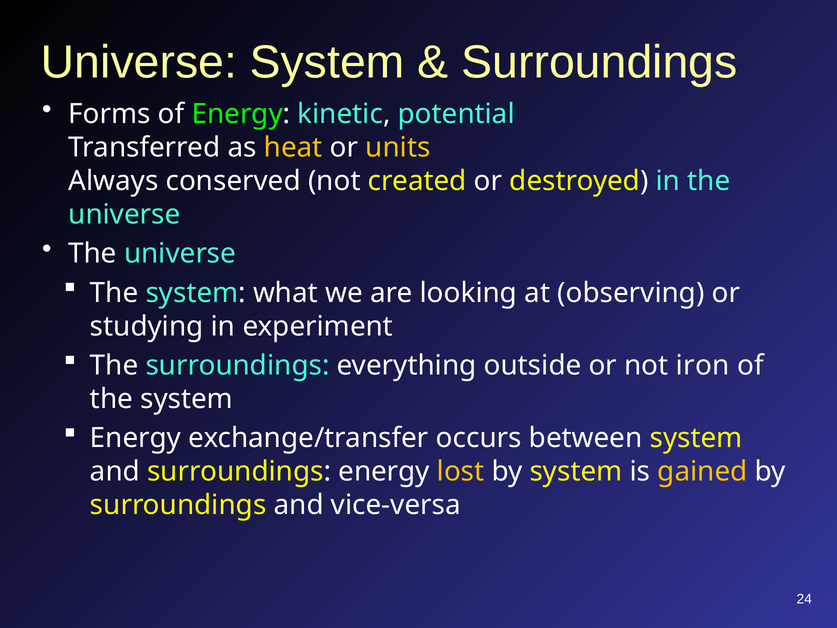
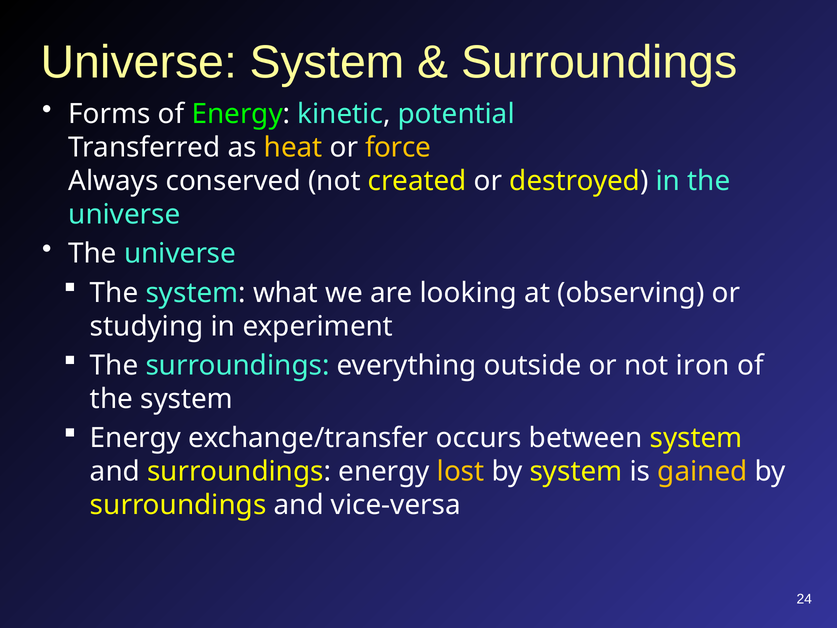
units: units -> force
